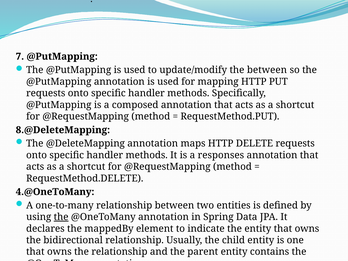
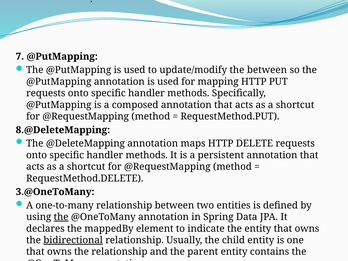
responses: responses -> persistent
4.@OneToMany: 4.@OneToMany -> 3.@OneToMany
bidirectional underline: none -> present
